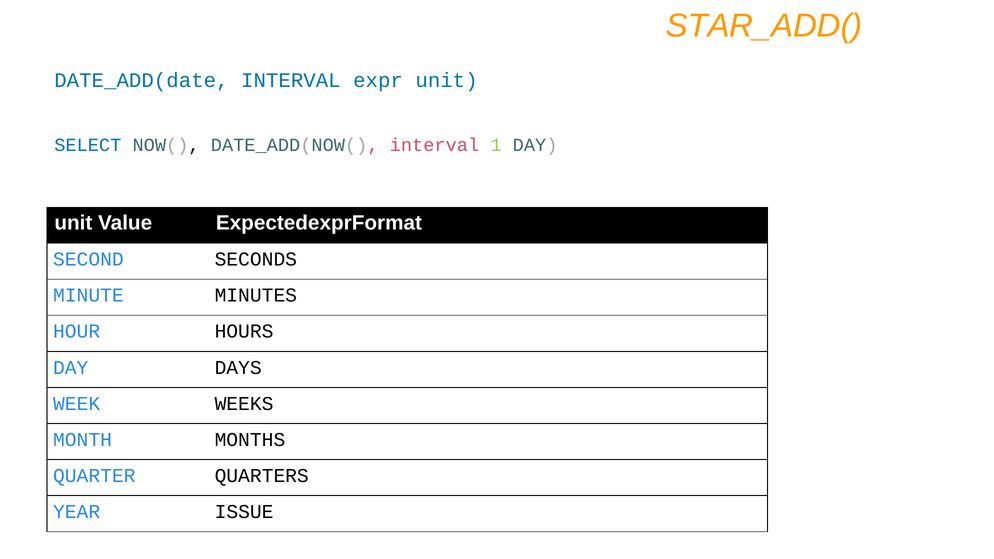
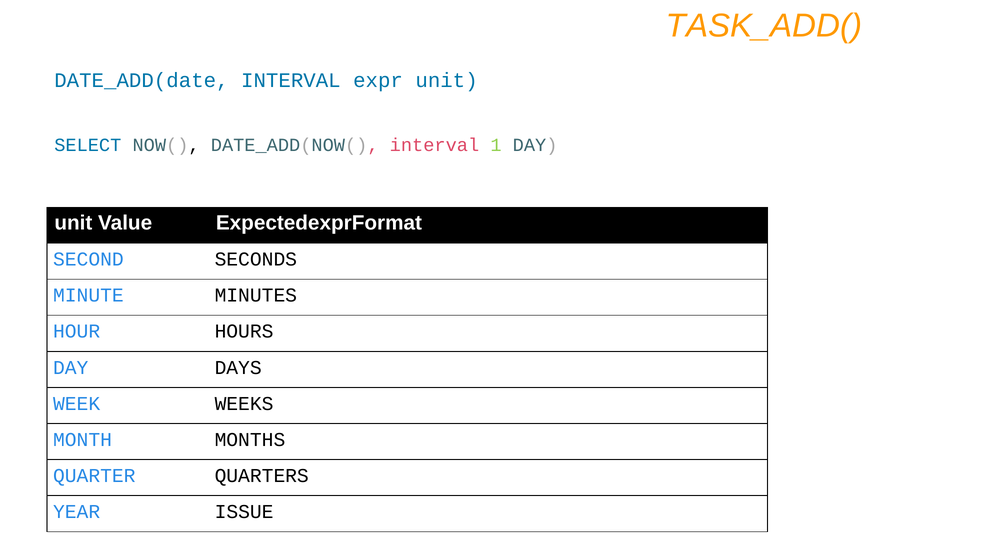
STAR_ADD(: STAR_ADD( -> TASK_ADD(
